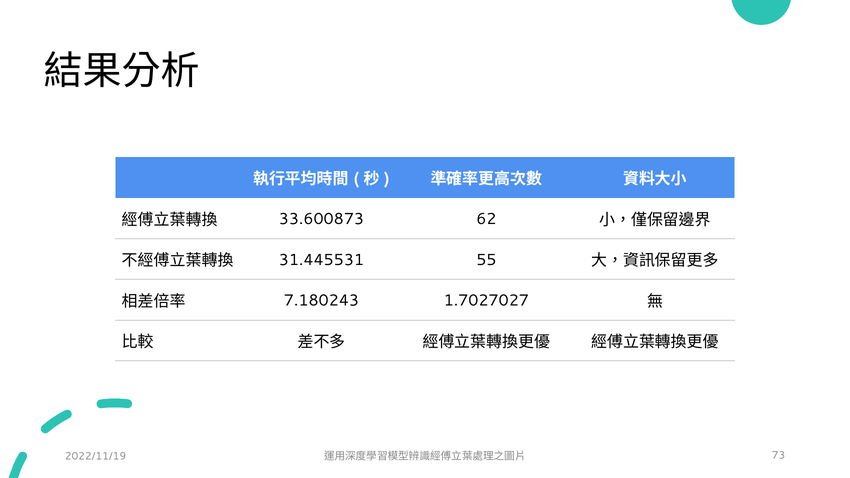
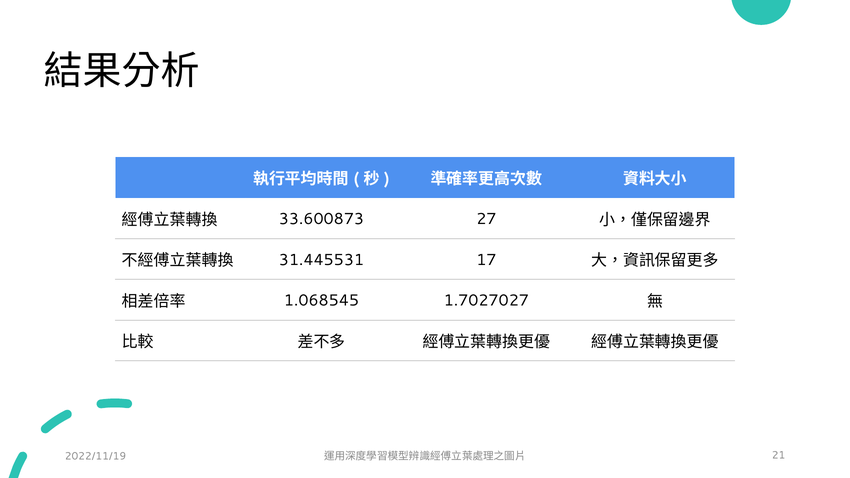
62: 62 -> 27
55: 55 -> 17
7.180243: 7.180243 -> 1.068545
73: 73 -> 21
